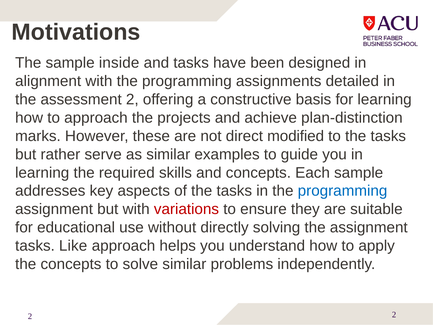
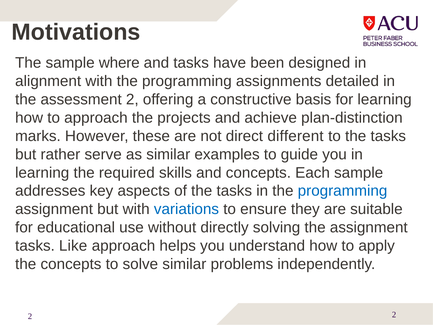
inside: inside -> where
modified: modified -> different
variations colour: red -> blue
